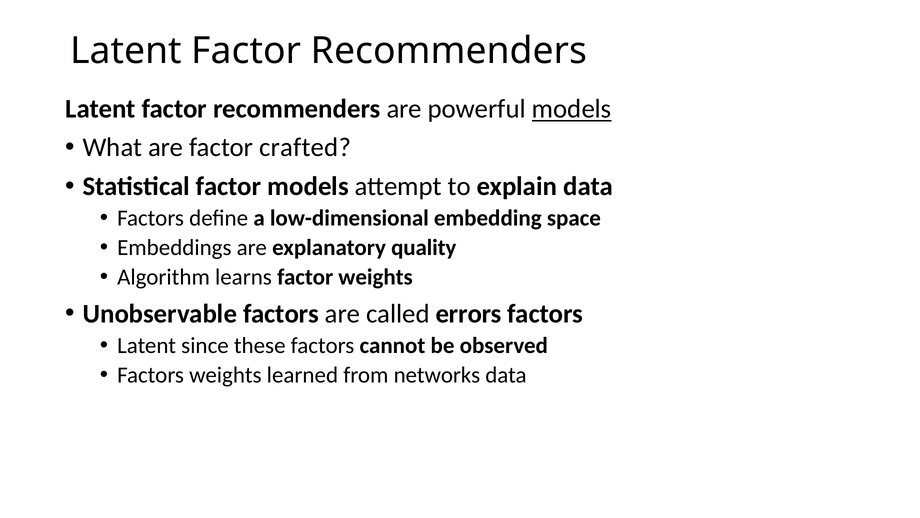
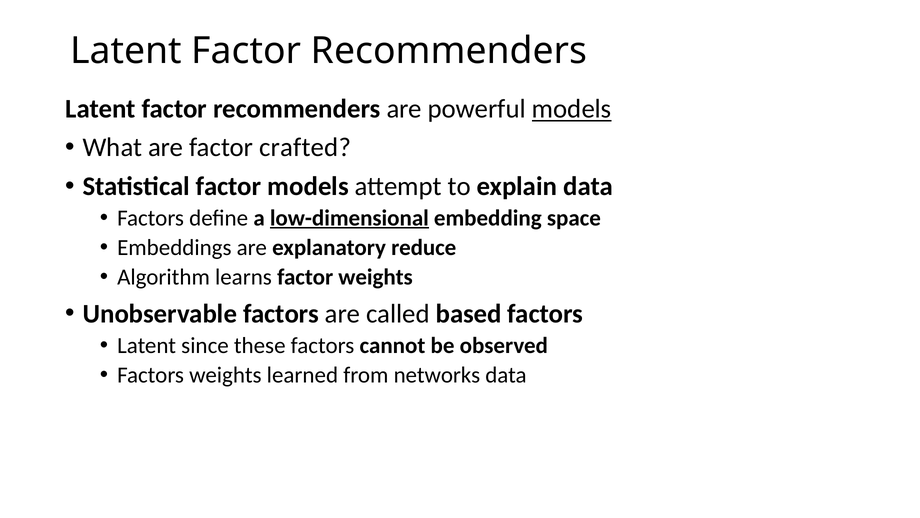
low-dimensional underline: none -> present
quality: quality -> reduce
errors: errors -> based
